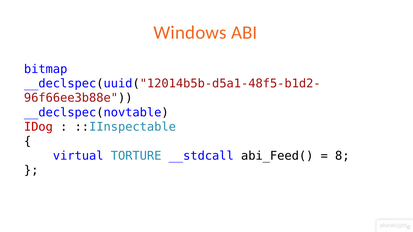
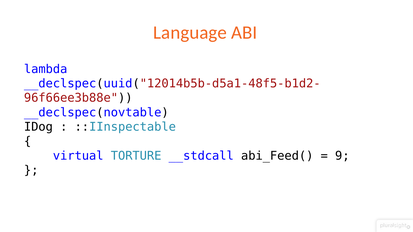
Windows: Windows -> Language
bitmap: bitmap -> lambda
IDog colour: red -> black
8: 8 -> 9
